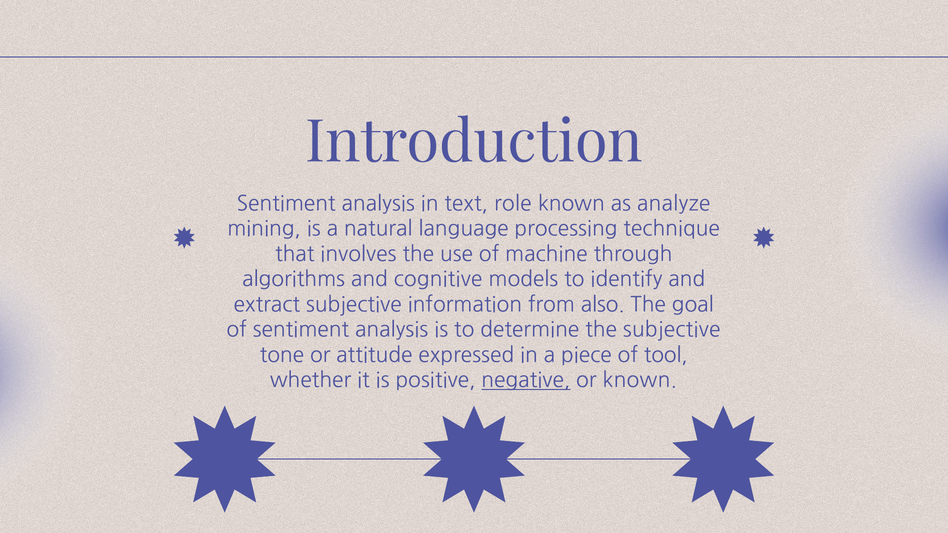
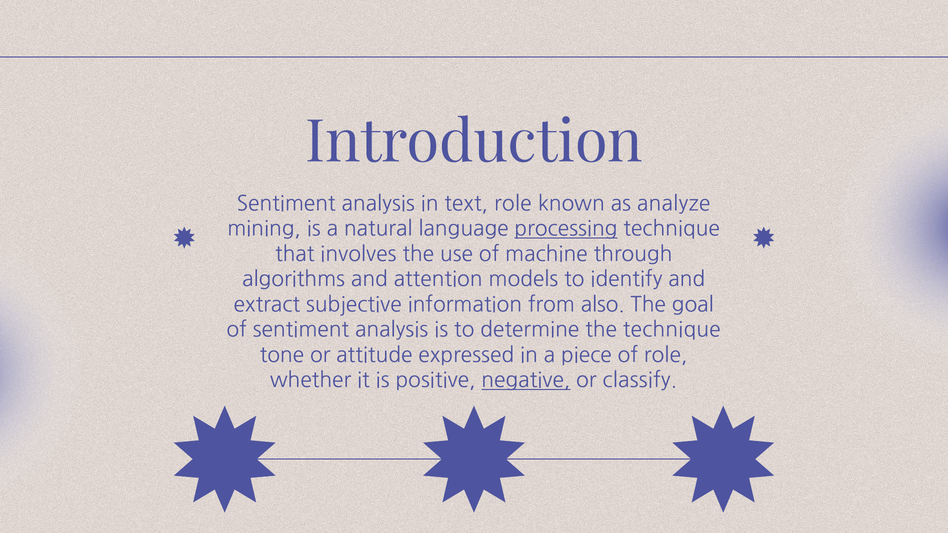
processing underline: none -> present
cognitive: cognitive -> attention
the subjective: subjective -> technique
of tool: tool -> role
or known: known -> classify
